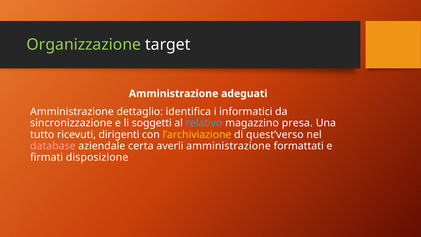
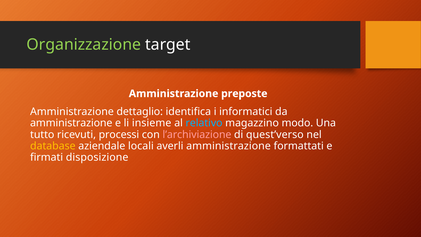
adeguati: adeguati -> preposte
sincronizzazione at (71, 123): sincronizzazione -> amministrazione
soggetti: soggetti -> insieme
presa: presa -> modo
dirigenti: dirigenti -> processi
l’archiviazione colour: yellow -> pink
database colour: pink -> yellow
certa: certa -> locali
